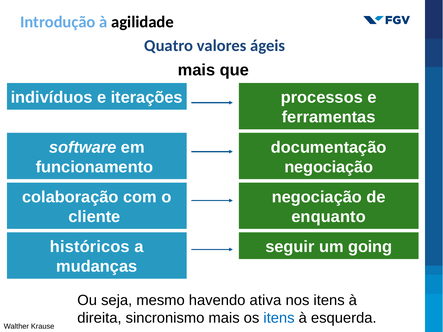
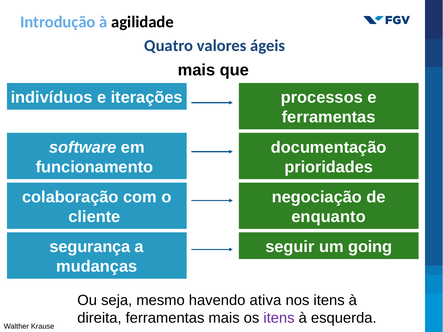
negociação at (329, 167): negociação -> prioridades
históricos: históricos -> segurança
direita sincronismo: sincronismo -> ferramentas
itens at (279, 318) colour: blue -> purple
